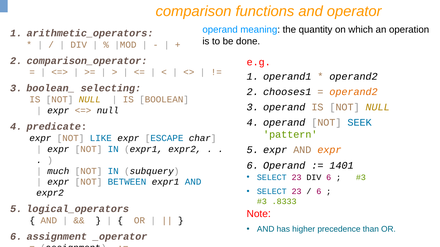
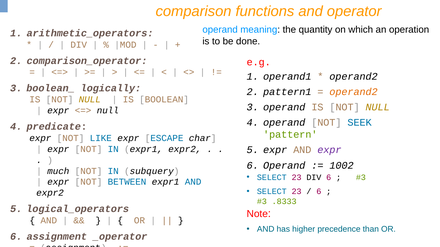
selecting: selecting -> logically
chooses1: chooses1 -> pattern1
expr at (329, 150) colour: orange -> purple
1401: 1401 -> 1002
